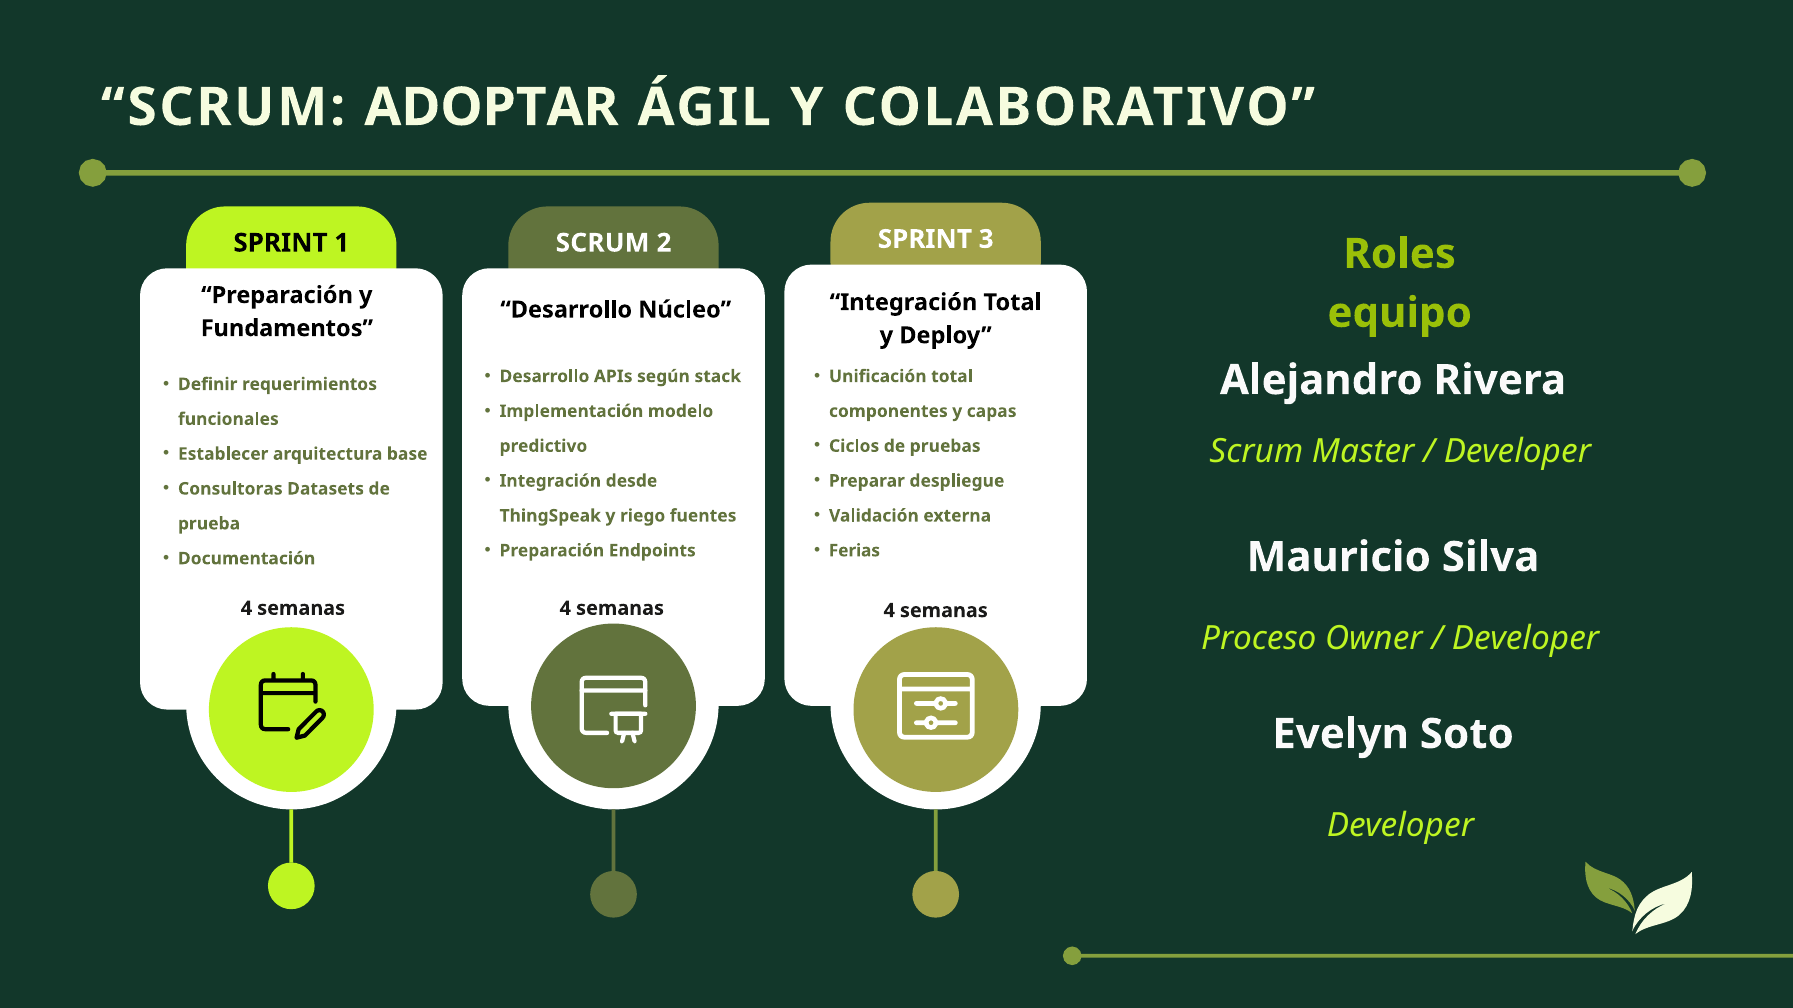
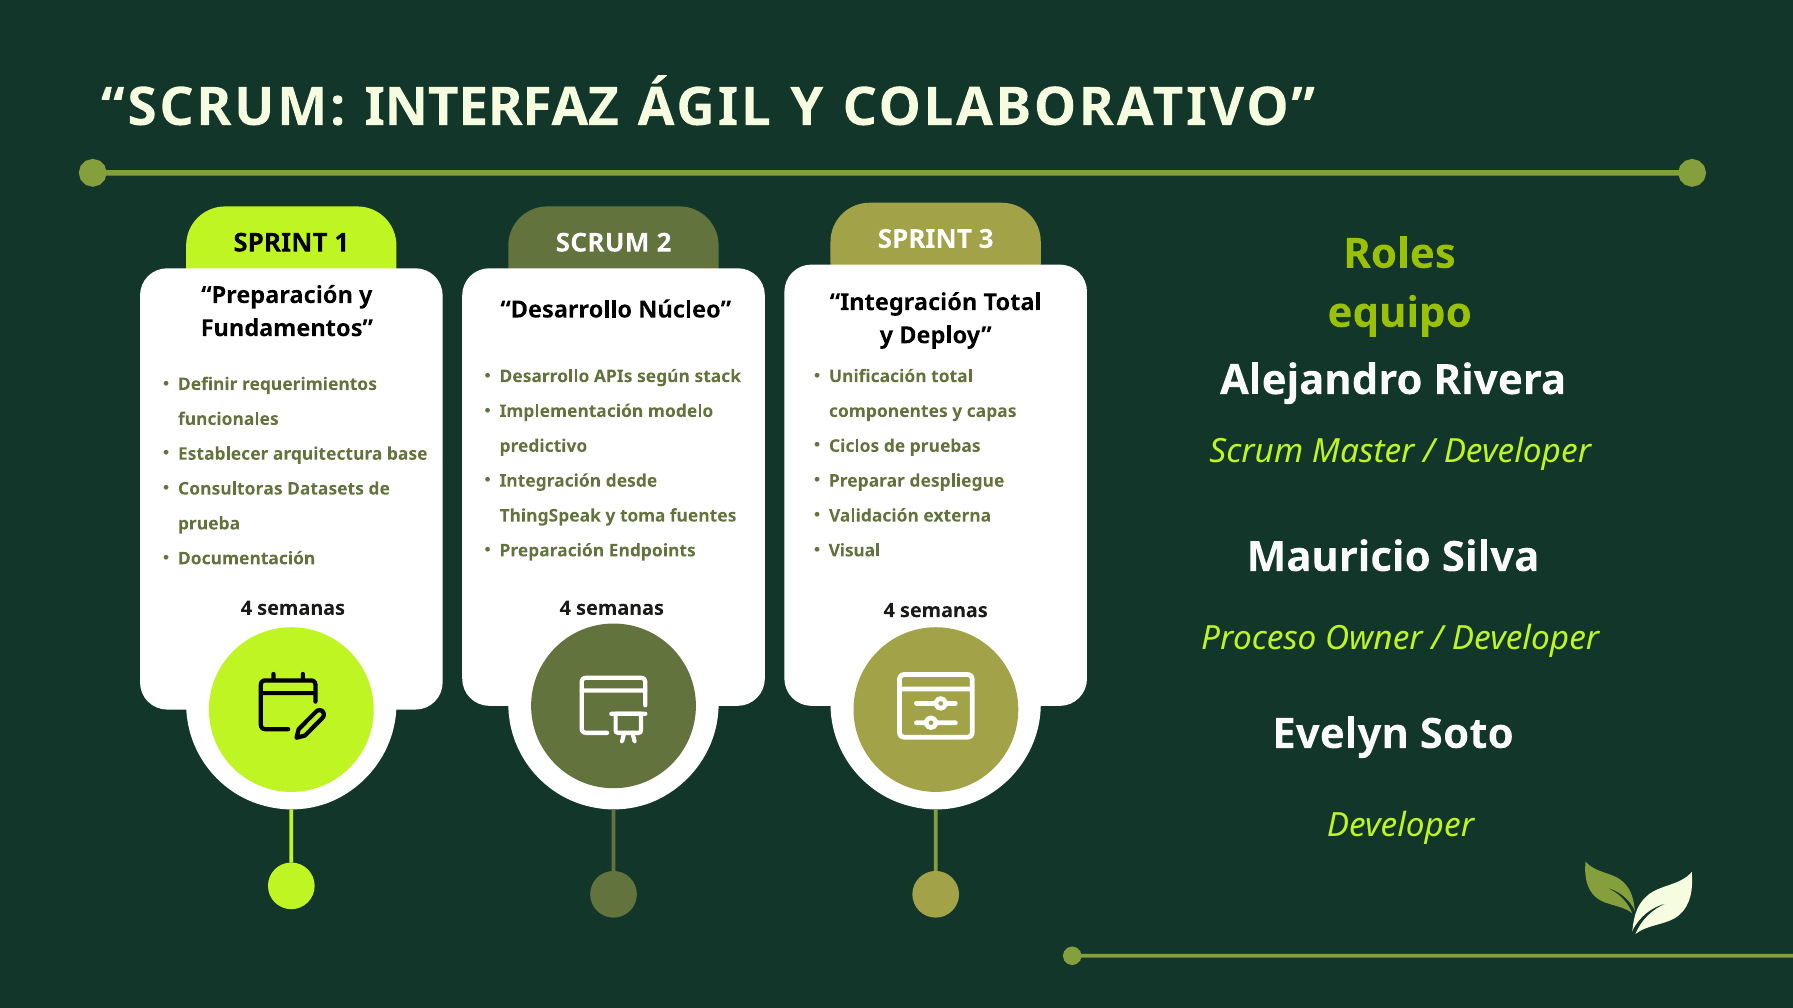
ADOPTAR: ADOPTAR -> INTERFAZ
riego: riego -> toma
Ferias: Ferias -> Visual
